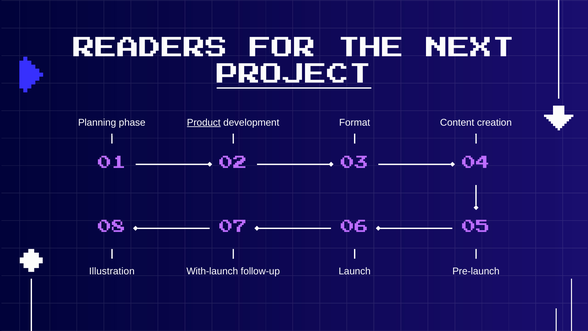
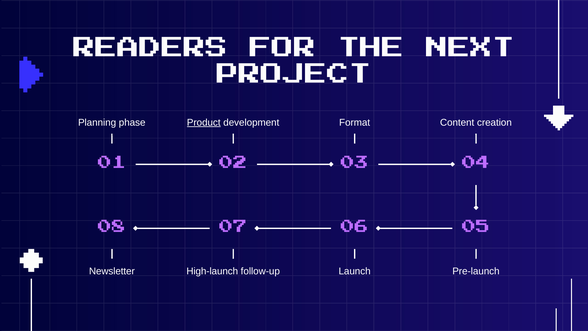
PROJECT underline: present -> none
Illustration: Illustration -> Newsletter
With-launch: With-launch -> High-launch
